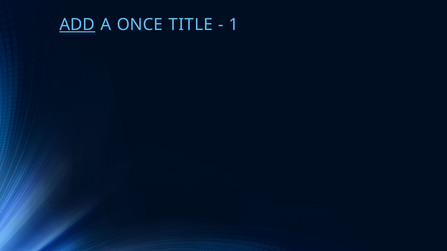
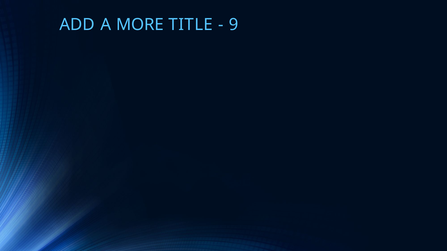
ADD underline: present -> none
ONCE: ONCE -> MORE
1: 1 -> 9
